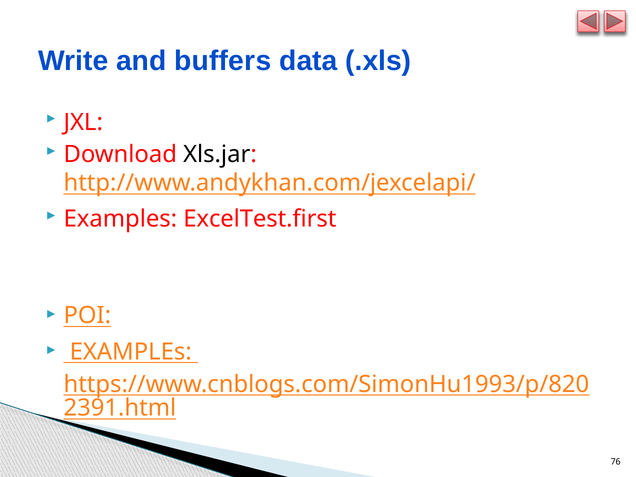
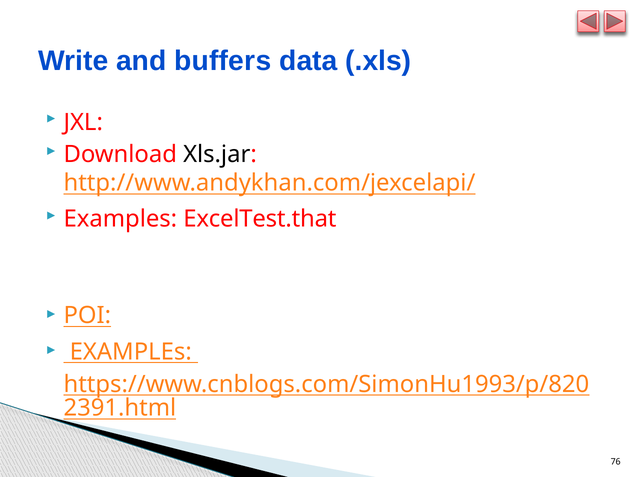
ExcelTest.first: ExcelTest.first -> ExcelTest.that
